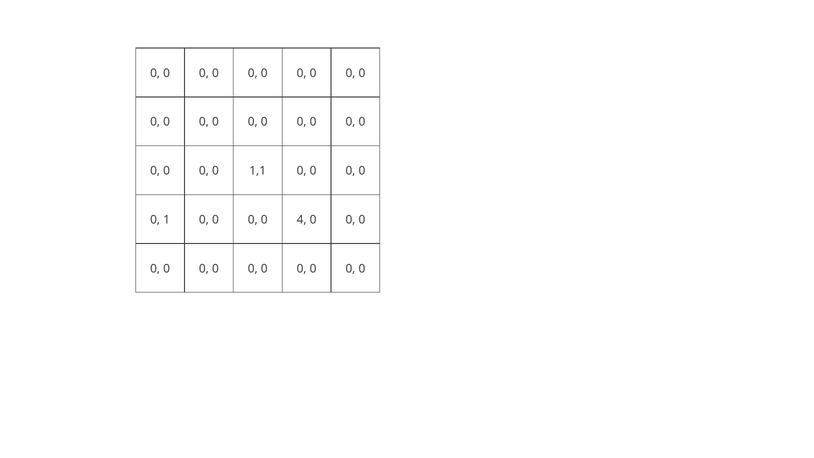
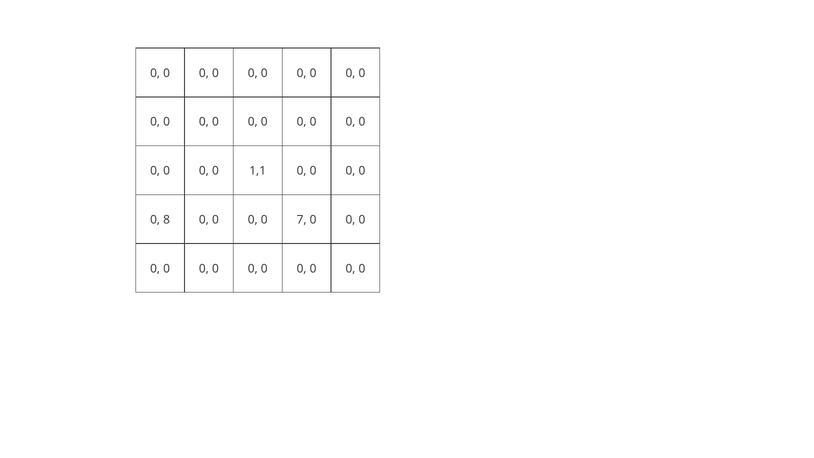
1: 1 -> 8
4: 4 -> 7
